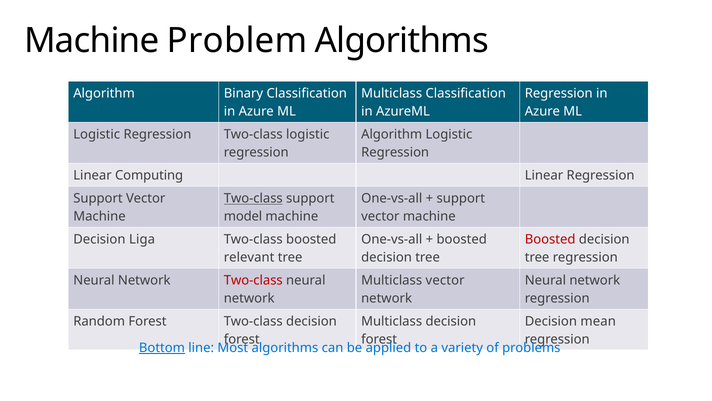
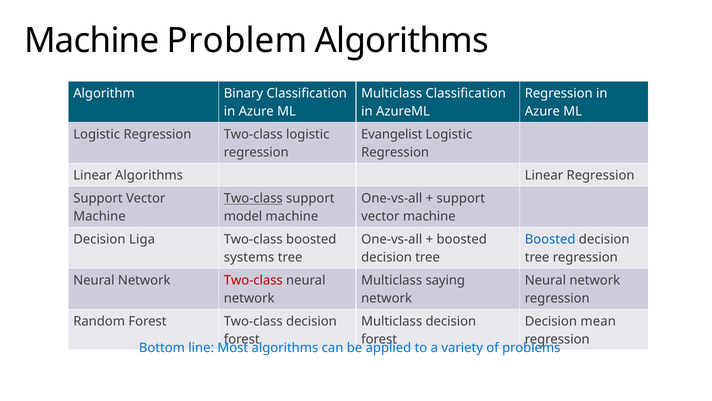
Algorithm at (392, 134): Algorithm -> Evangelist
Linear Computing: Computing -> Algorithms
Boosted at (550, 239) colour: red -> blue
relevant: relevant -> systems
Multiclass vector: vector -> saying
Bottom underline: present -> none
